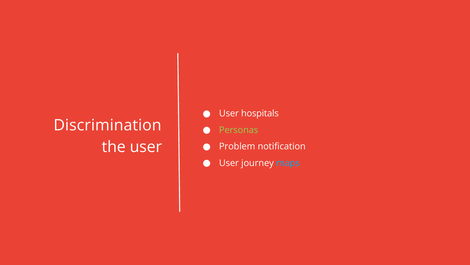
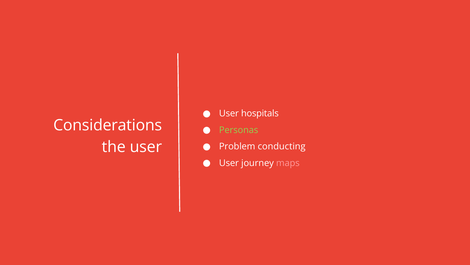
Discrimination: Discrimination -> Considerations
notification: notification -> conducting
maps colour: light blue -> pink
